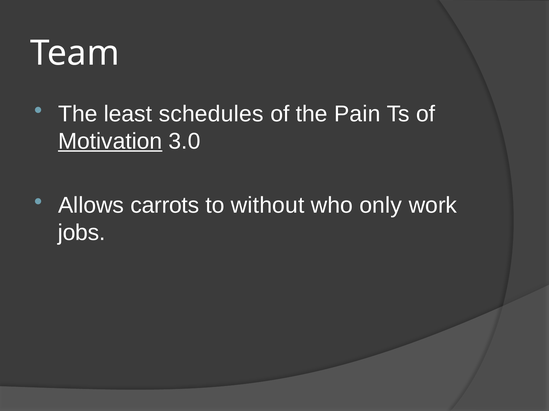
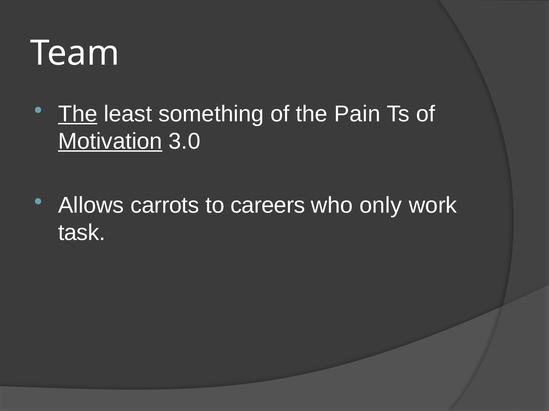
The at (78, 114) underline: none -> present
schedules: schedules -> something
without: without -> careers
jobs: jobs -> task
